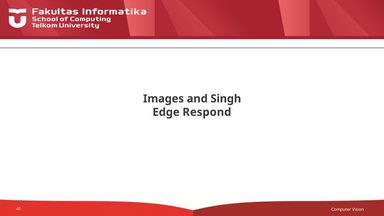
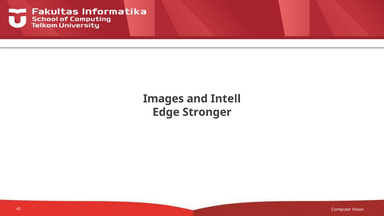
Singh: Singh -> Intell
Respond: Respond -> Stronger
